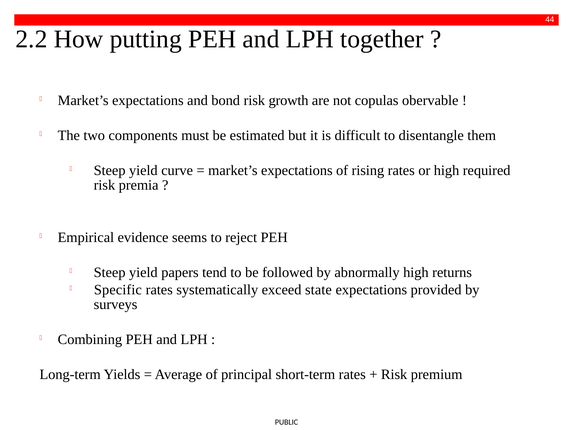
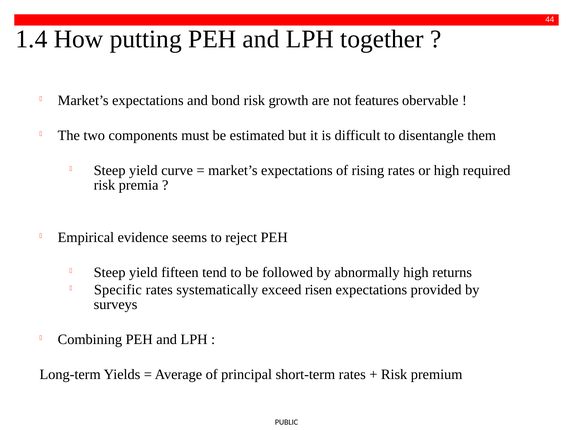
2.2: 2.2 -> 1.4
copulas: copulas -> features
papers: papers -> fifteen
state: state -> risen
